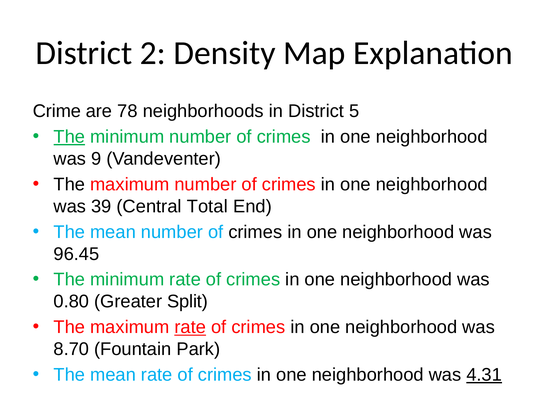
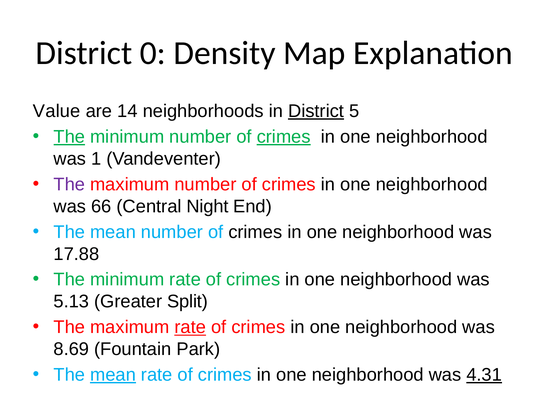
2: 2 -> 0
Crime: Crime -> Value
78: 78 -> 14
District at (316, 111) underline: none -> present
crimes at (284, 137) underline: none -> present
9: 9 -> 1
The at (69, 184) colour: black -> purple
39: 39 -> 66
Total: Total -> Night
96.45: 96.45 -> 17.88
0.80: 0.80 -> 5.13
8.70: 8.70 -> 8.69
mean at (113, 375) underline: none -> present
